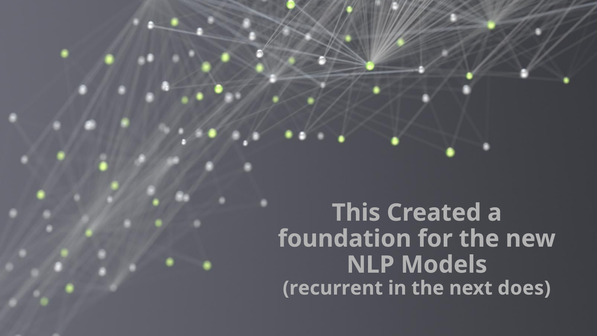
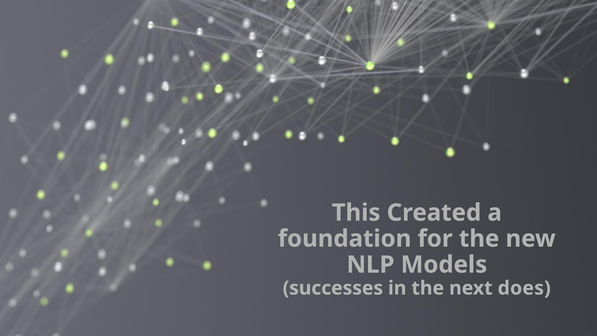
recurrent: recurrent -> successes
